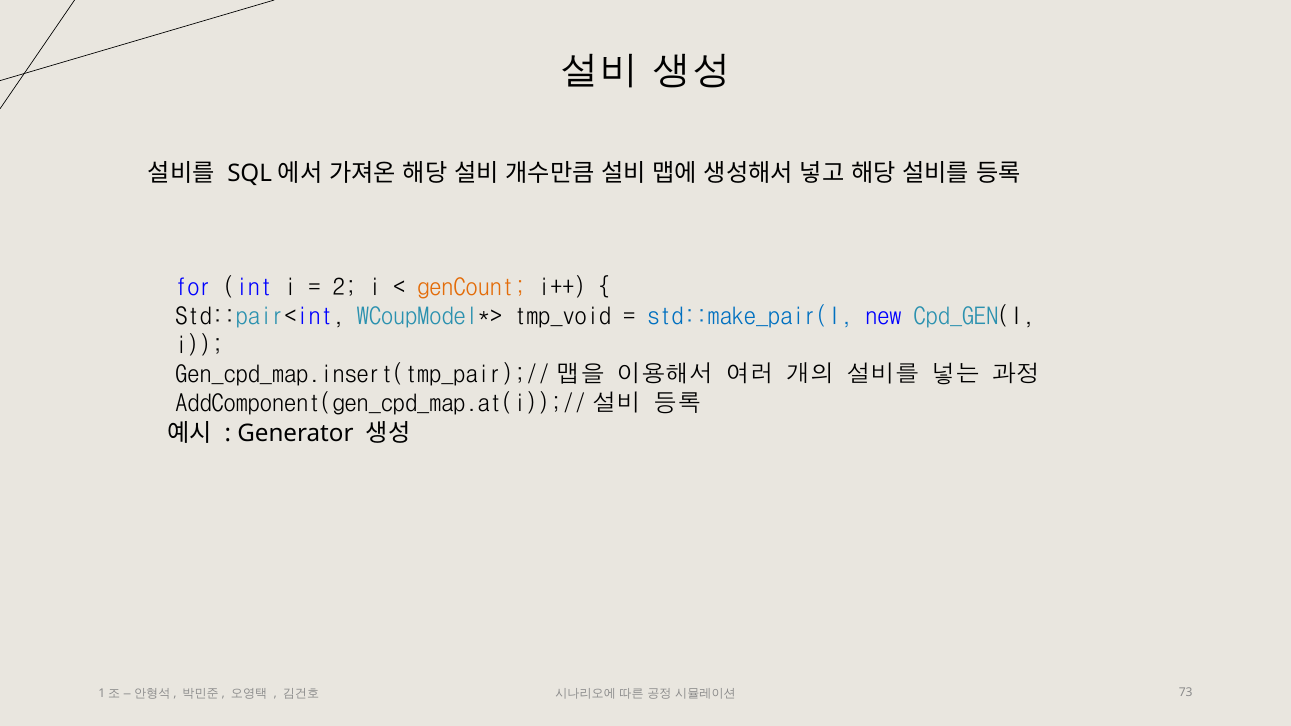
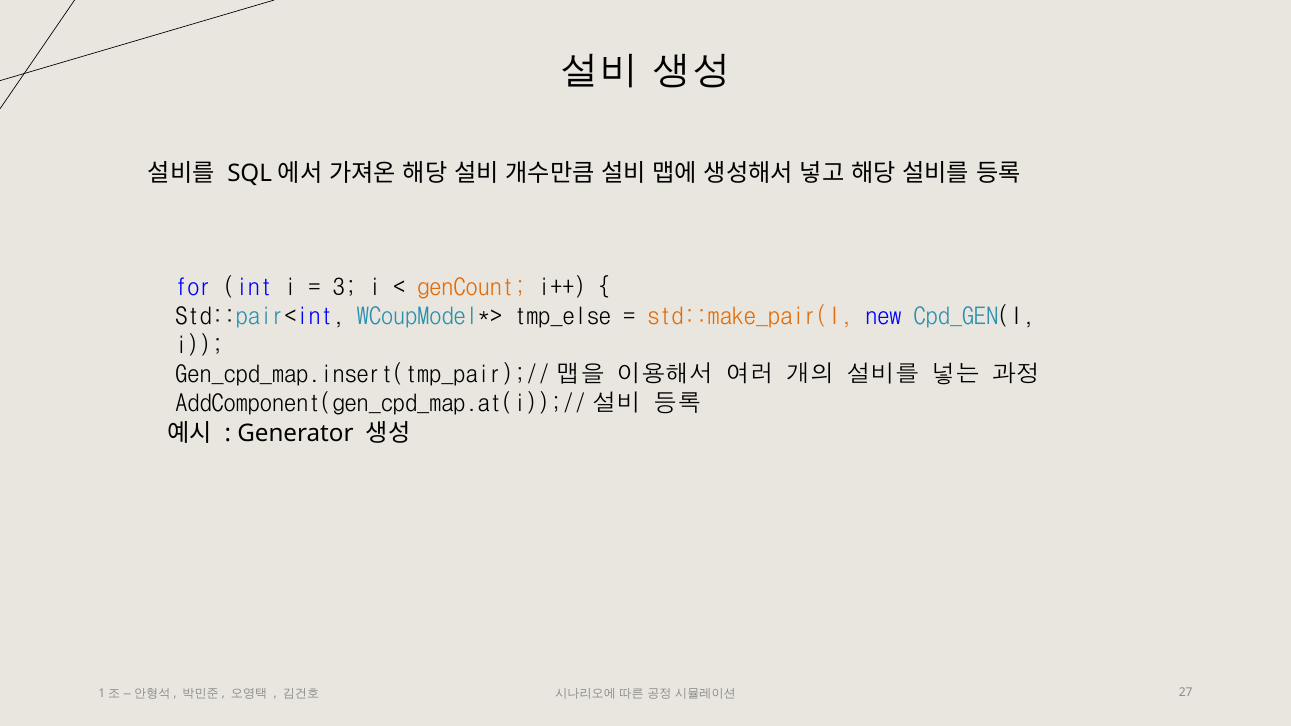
2: 2 -> 3
tmp_void: tmp_void -> tmp_else
std::make_pair(I colour: blue -> orange
73: 73 -> 27
